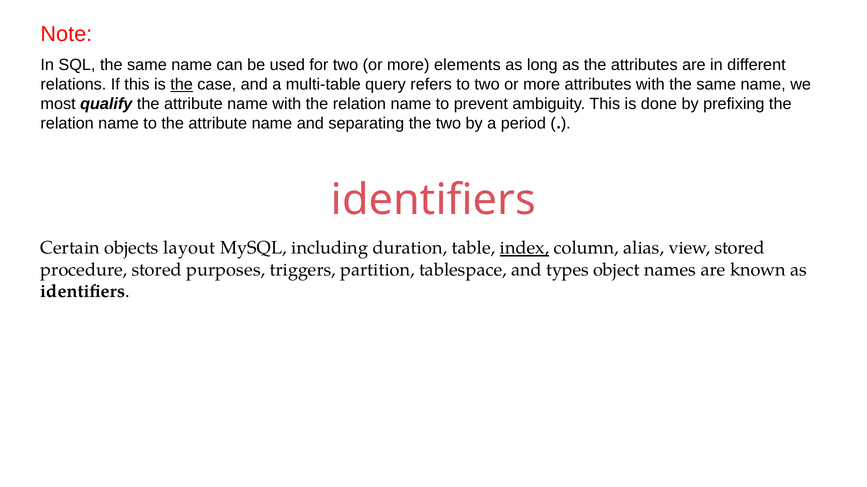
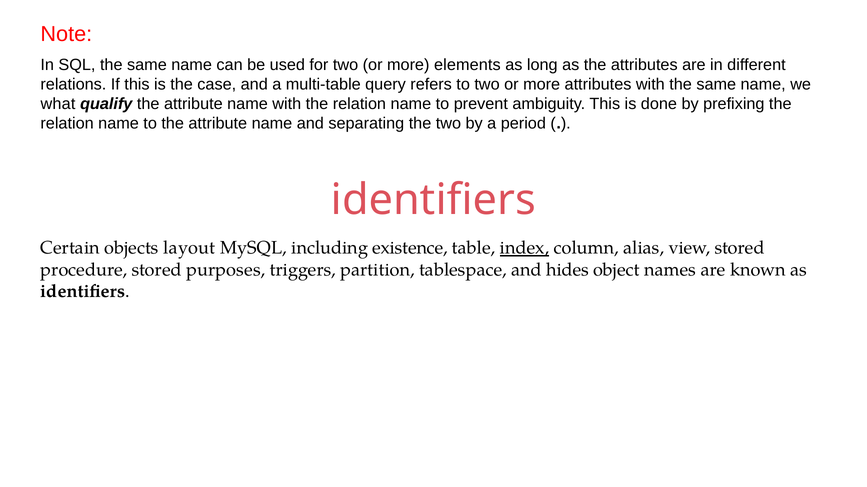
the at (182, 85) underline: present -> none
most: most -> what
duration: duration -> existence
types: types -> hides
